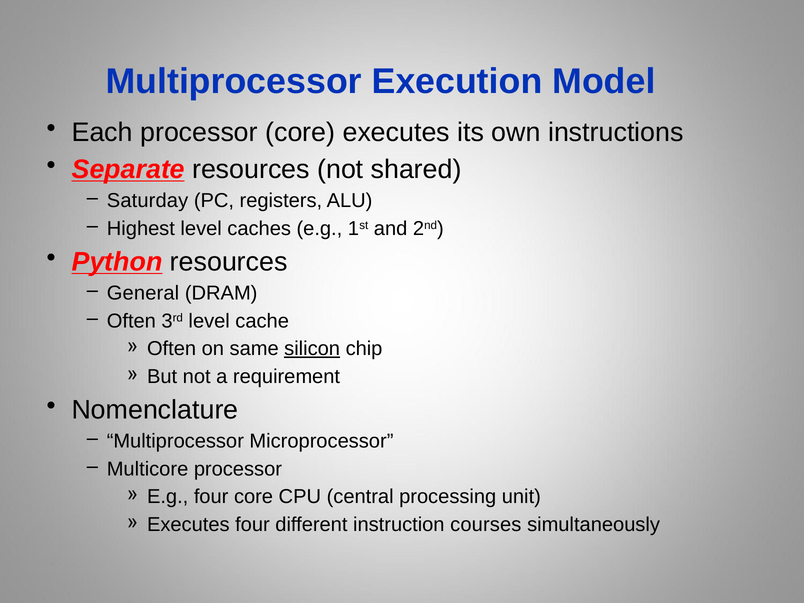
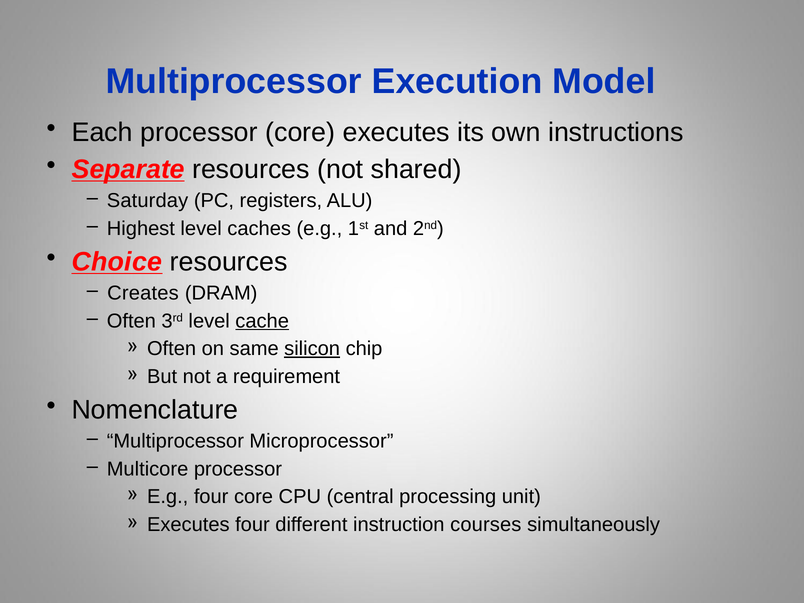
Python: Python -> Choice
General: General -> Creates
cache underline: none -> present
